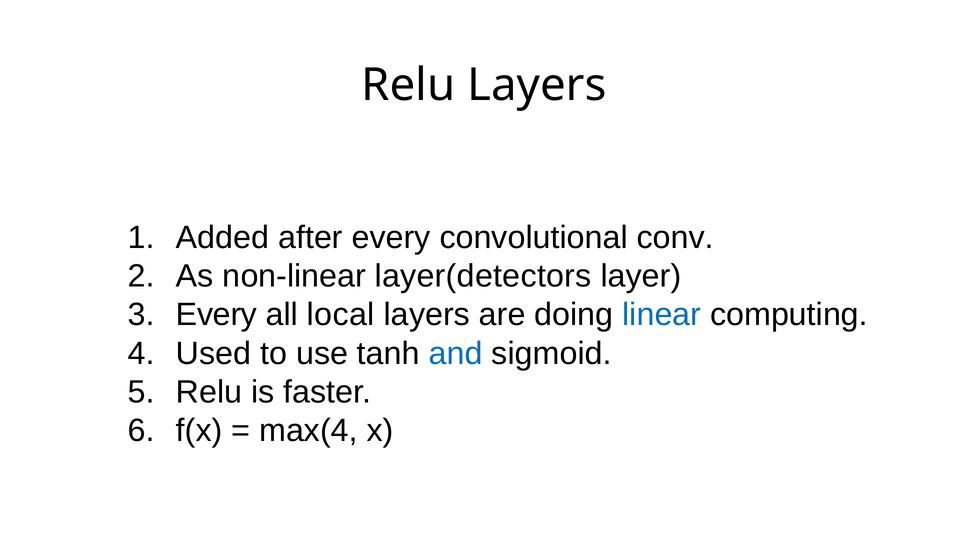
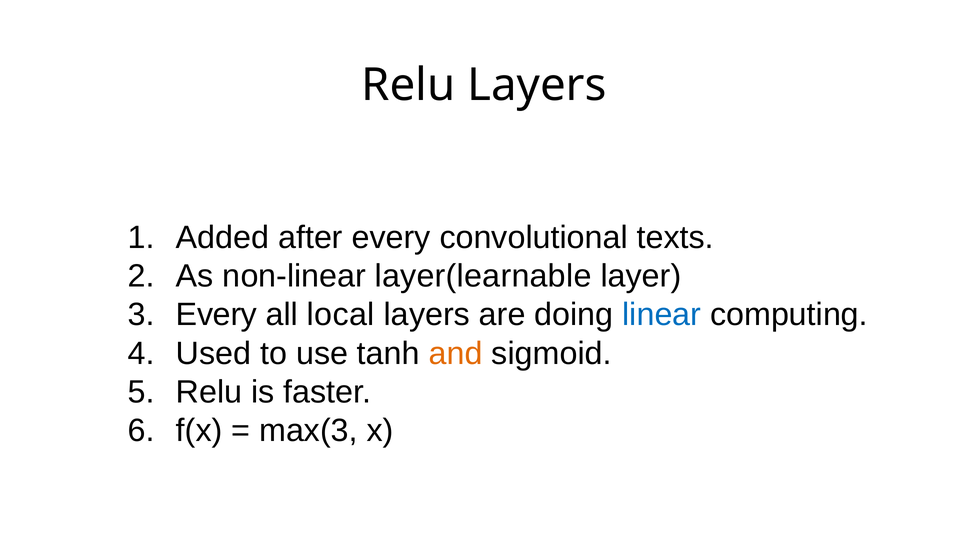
conv: conv -> texts
layer(detectors: layer(detectors -> layer(learnable
and colour: blue -> orange
max(4: max(4 -> max(3
